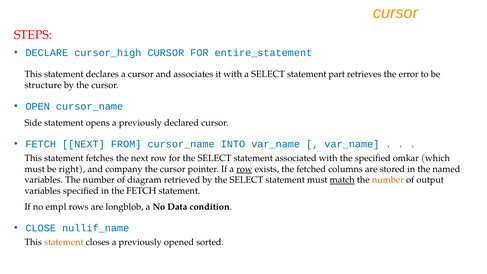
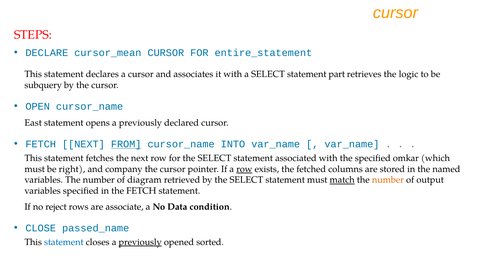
cursor_high: cursor_high -> cursor_mean
error: error -> logic
structure: structure -> subquery
Side: Side -> East
FROM underline: none -> present
empl: empl -> reject
longblob: longblob -> associate
nullif_name: nullif_name -> passed_name
statement at (64, 242) colour: orange -> blue
previously at (140, 242) underline: none -> present
